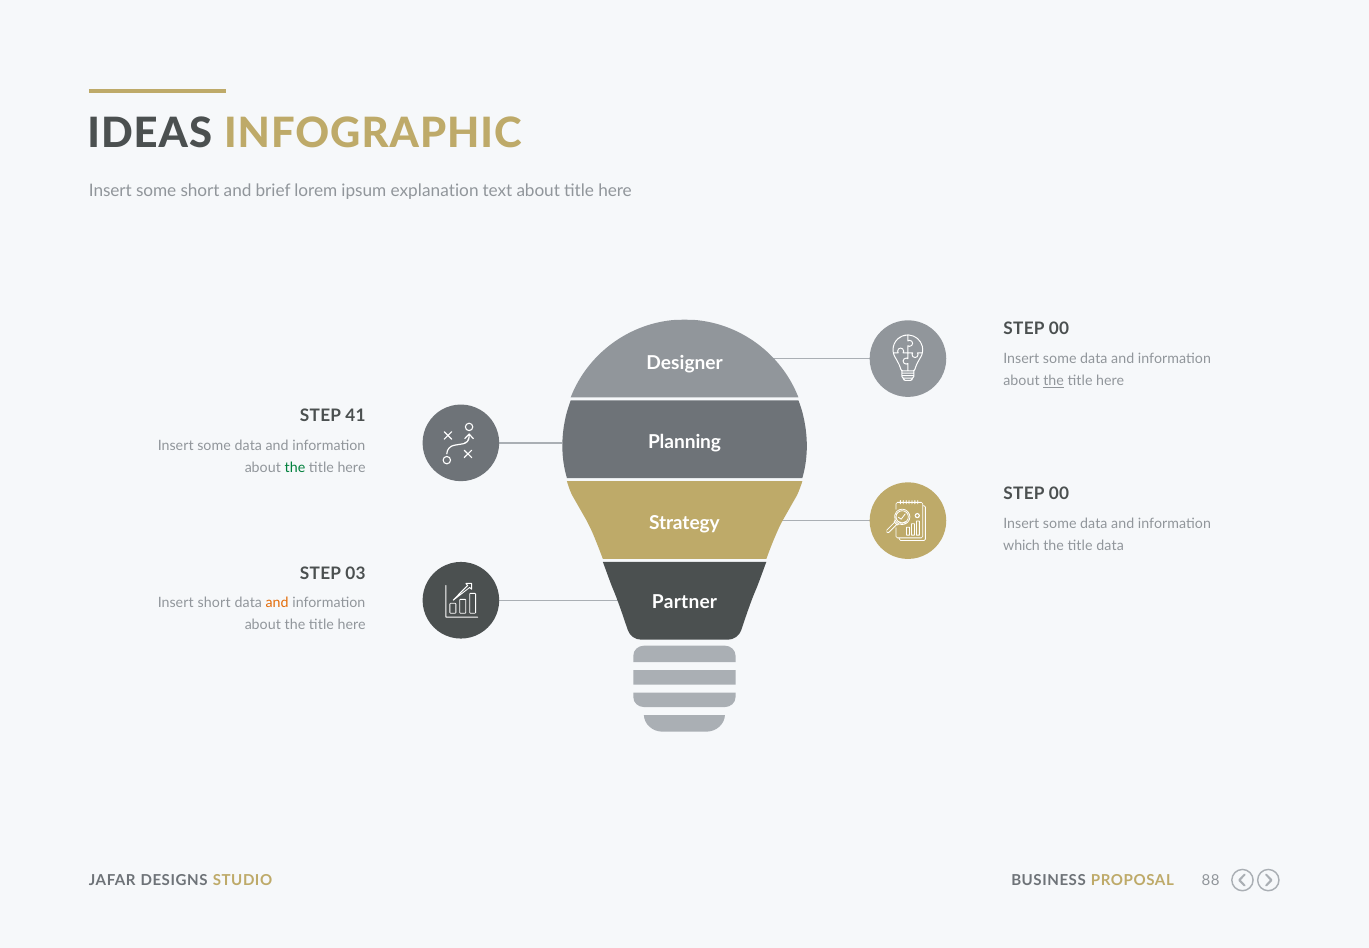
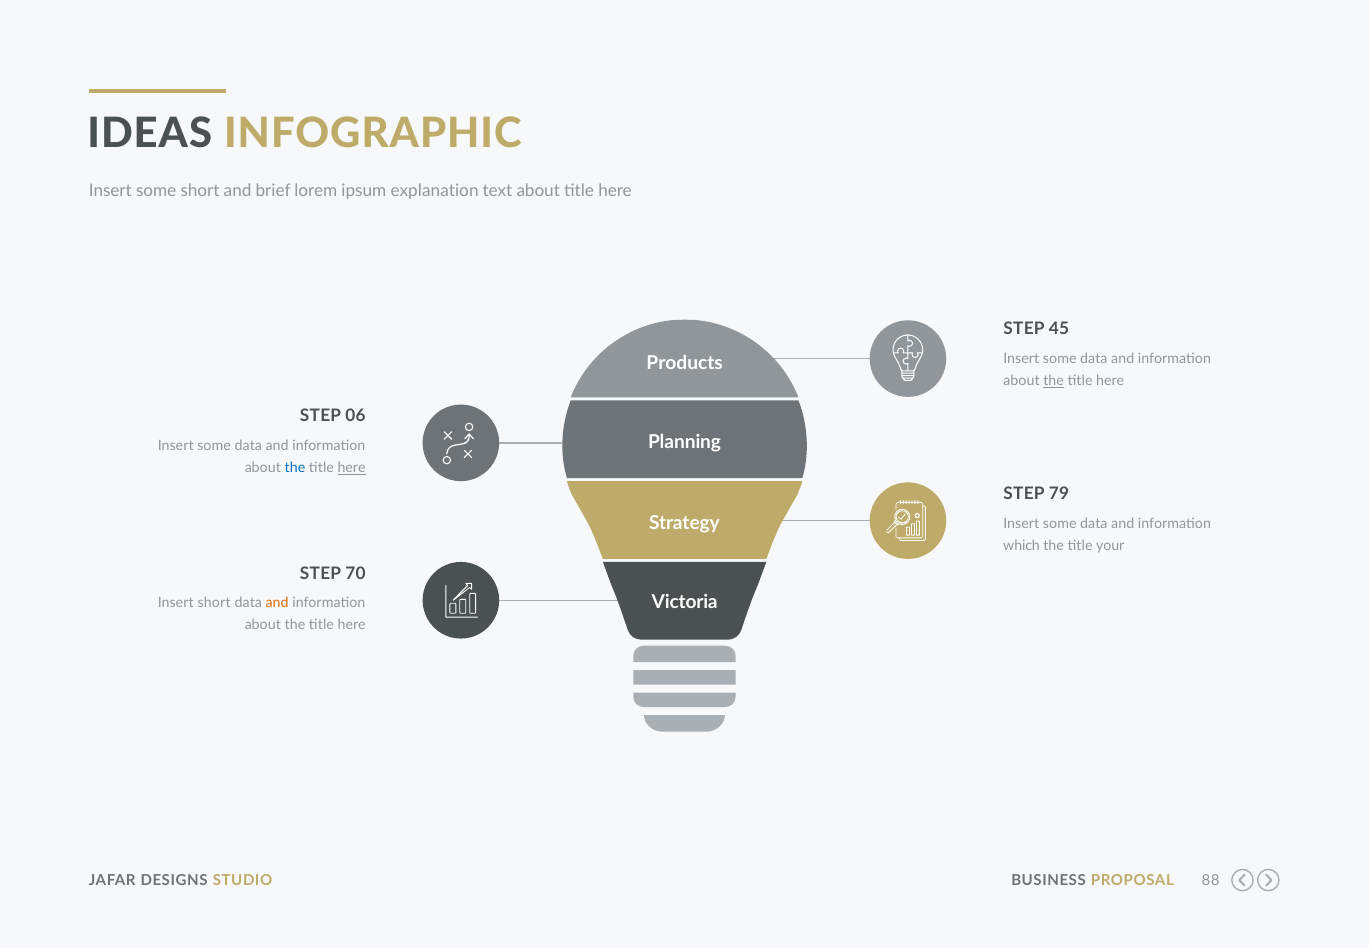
00 at (1059, 329): 00 -> 45
Designer: Designer -> Products
41: 41 -> 06
the at (295, 468) colour: green -> blue
here at (352, 468) underline: none -> present
00 at (1059, 494): 00 -> 79
title data: data -> your
03: 03 -> 70
Partner: Partner -> Victoria
